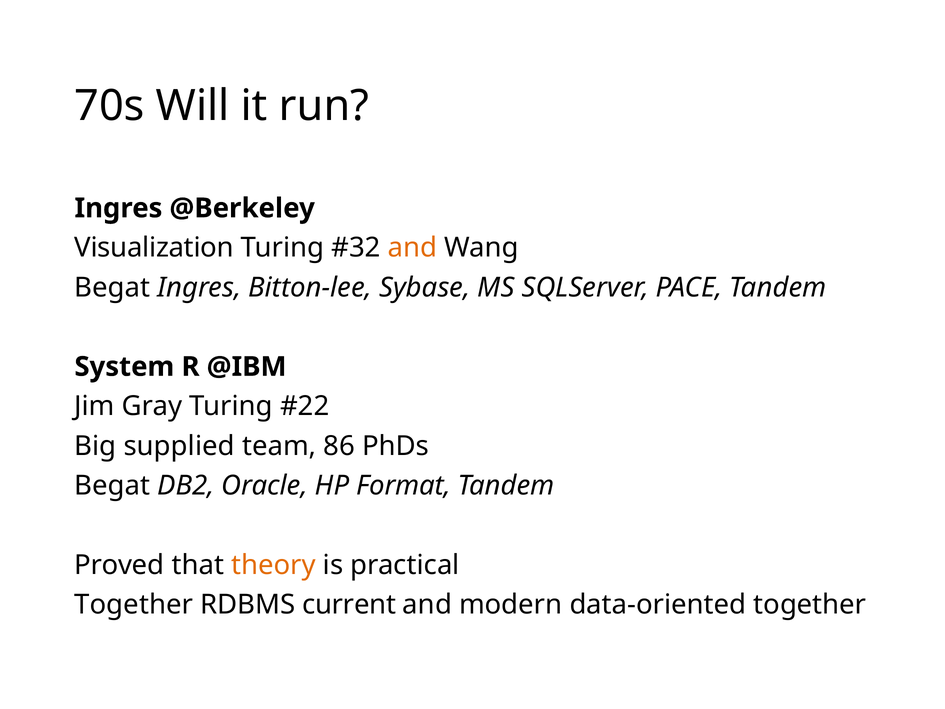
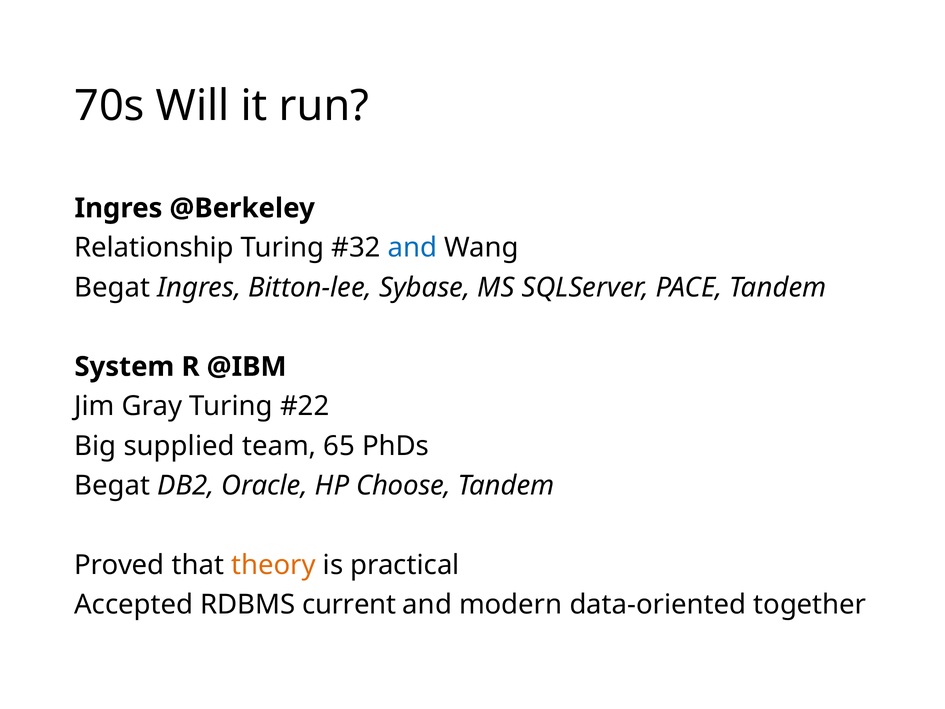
Visualization: Visualization -> Relationship
and at (412, 248) colour: orange -> blue
86: 86 -> 65
Format: Format -> Choose
Together at (134, 604): Together -> Accepted
